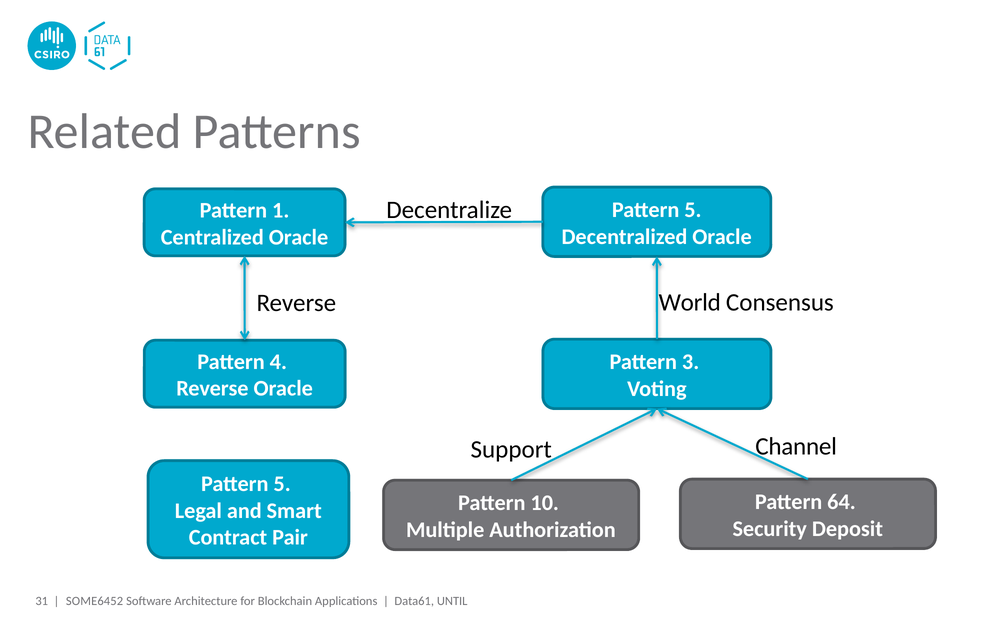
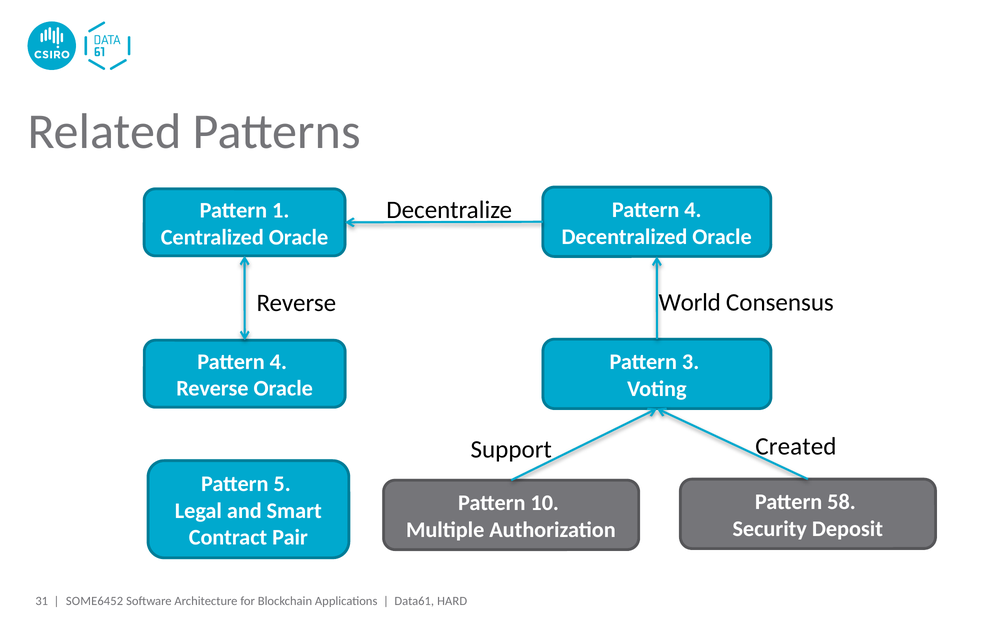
5 at (693, 210): 5 -> 4
Channel: Channel -> Created
64: 64 -> 58
UNTIL: UNTIL -> HARD
